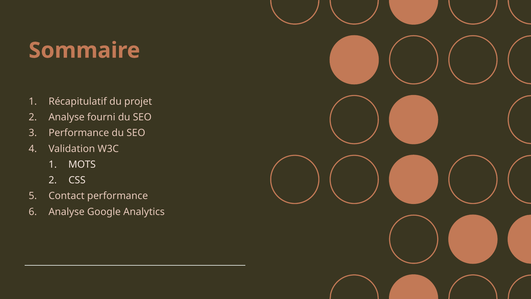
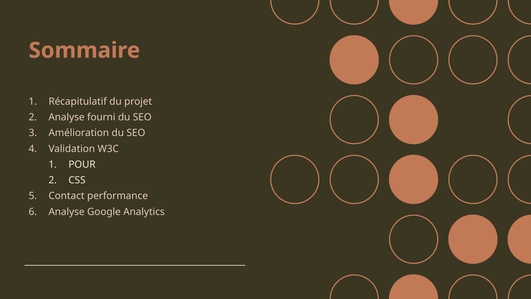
Performance at (79, 133): Performance -> Amélioration
MOTS: MOTS -> POUR
